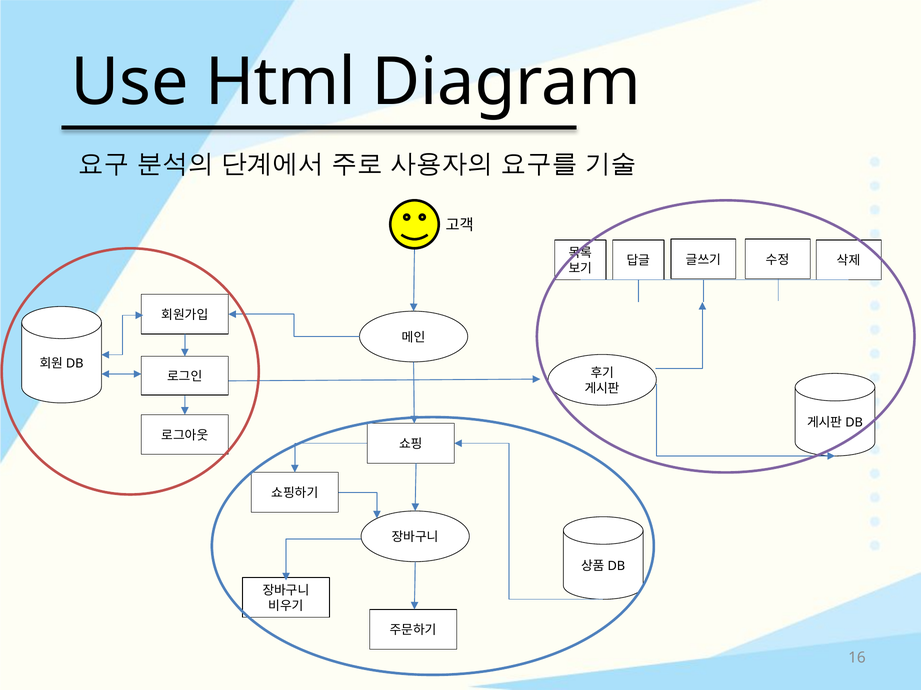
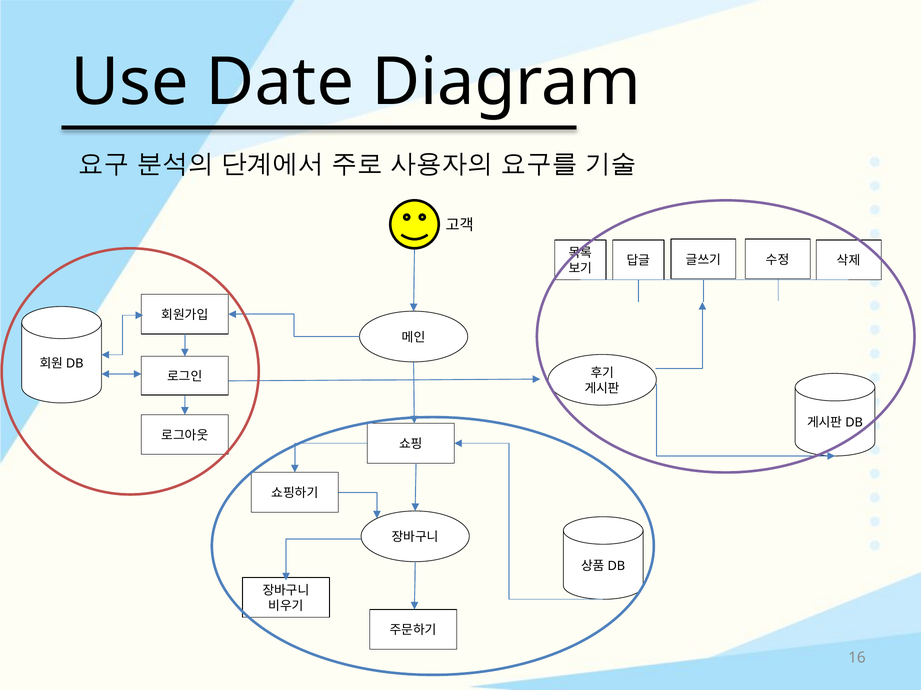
Html: Html -> Date
